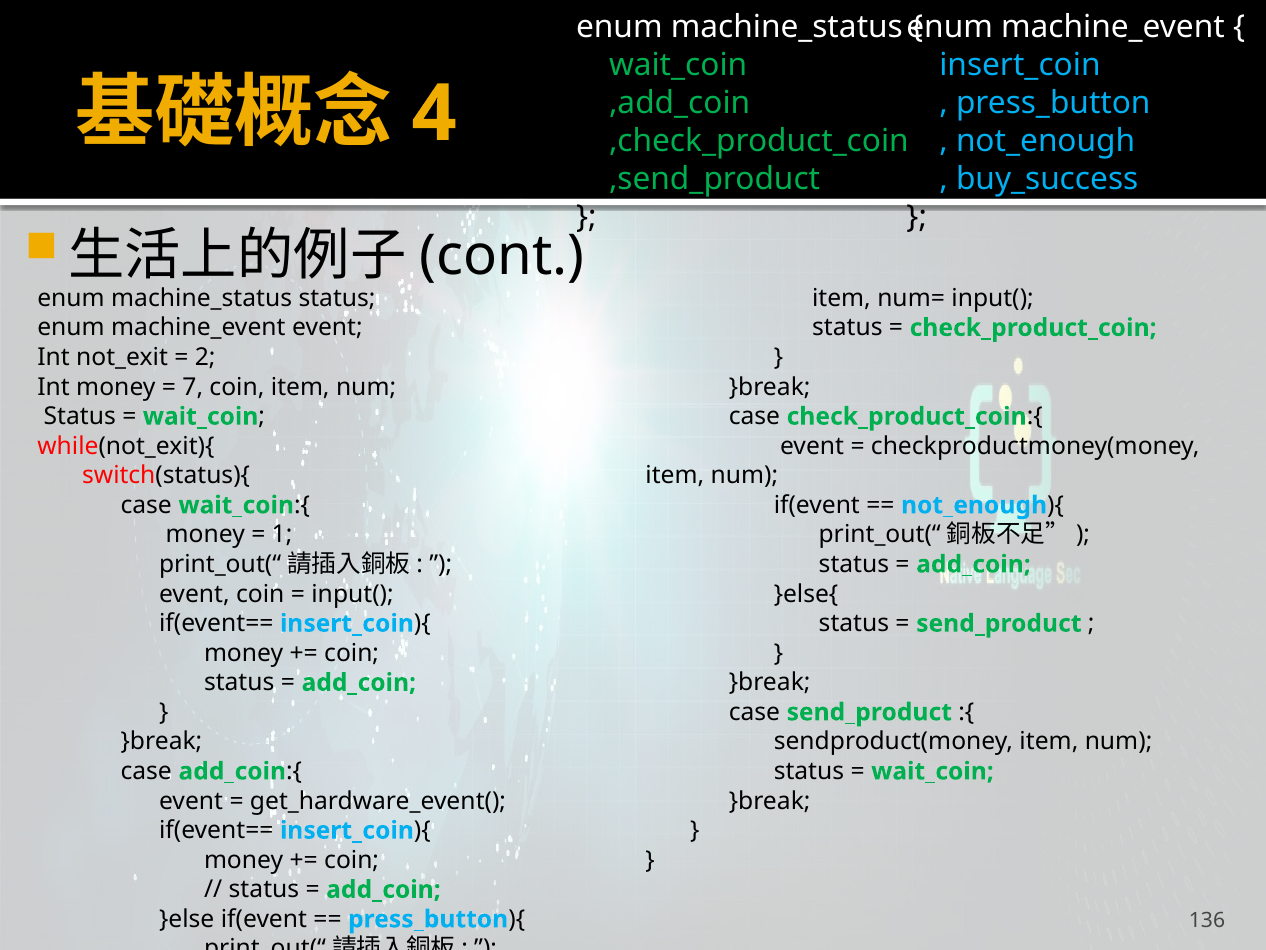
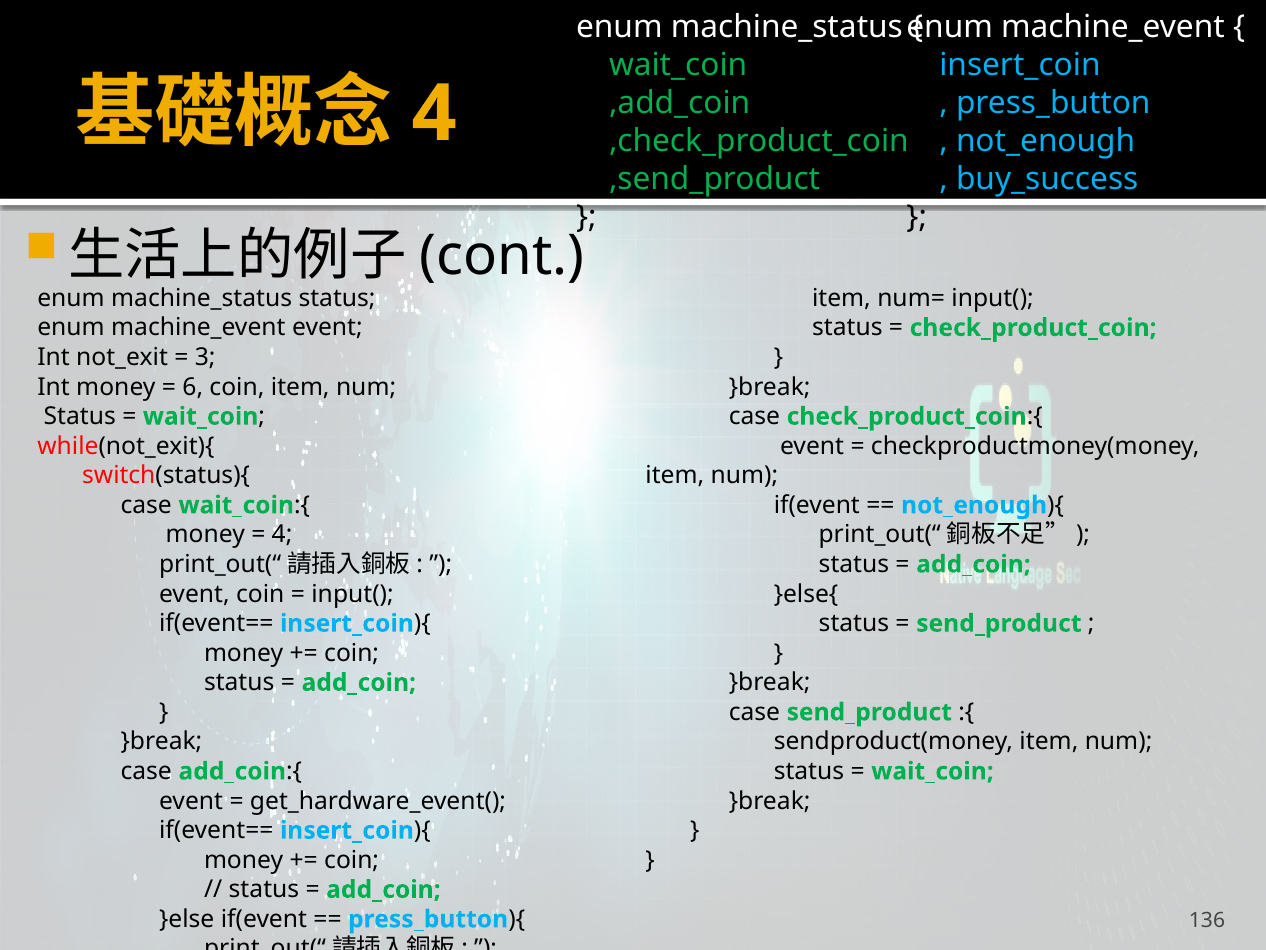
2: 2 -> 3
7: 7 -> 6
1 at (282, 535): 1 -> 4
